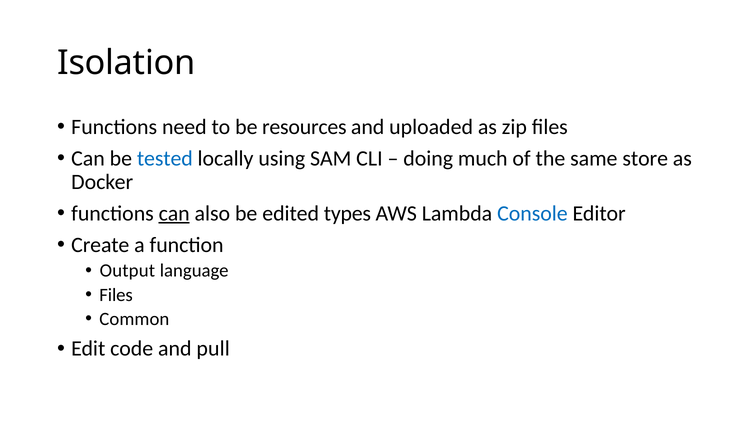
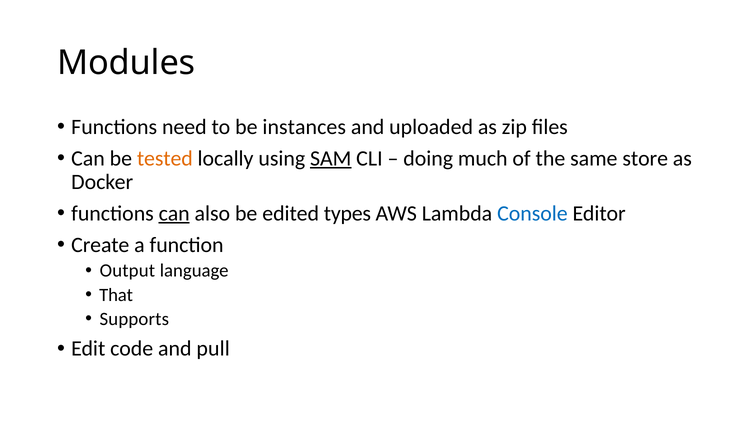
Isolation: Isolation -> Modules
resources: resources -> instances
tested colour: blue -> orange
SAM underline: none -> present
Files at (116, 295): Files -> That
Common: Common -> Supports
